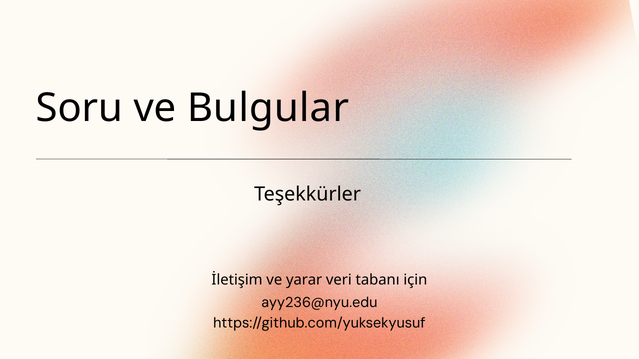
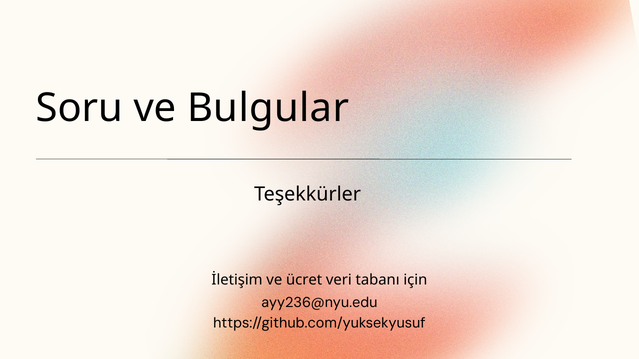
yarar: yarar -> ücret
